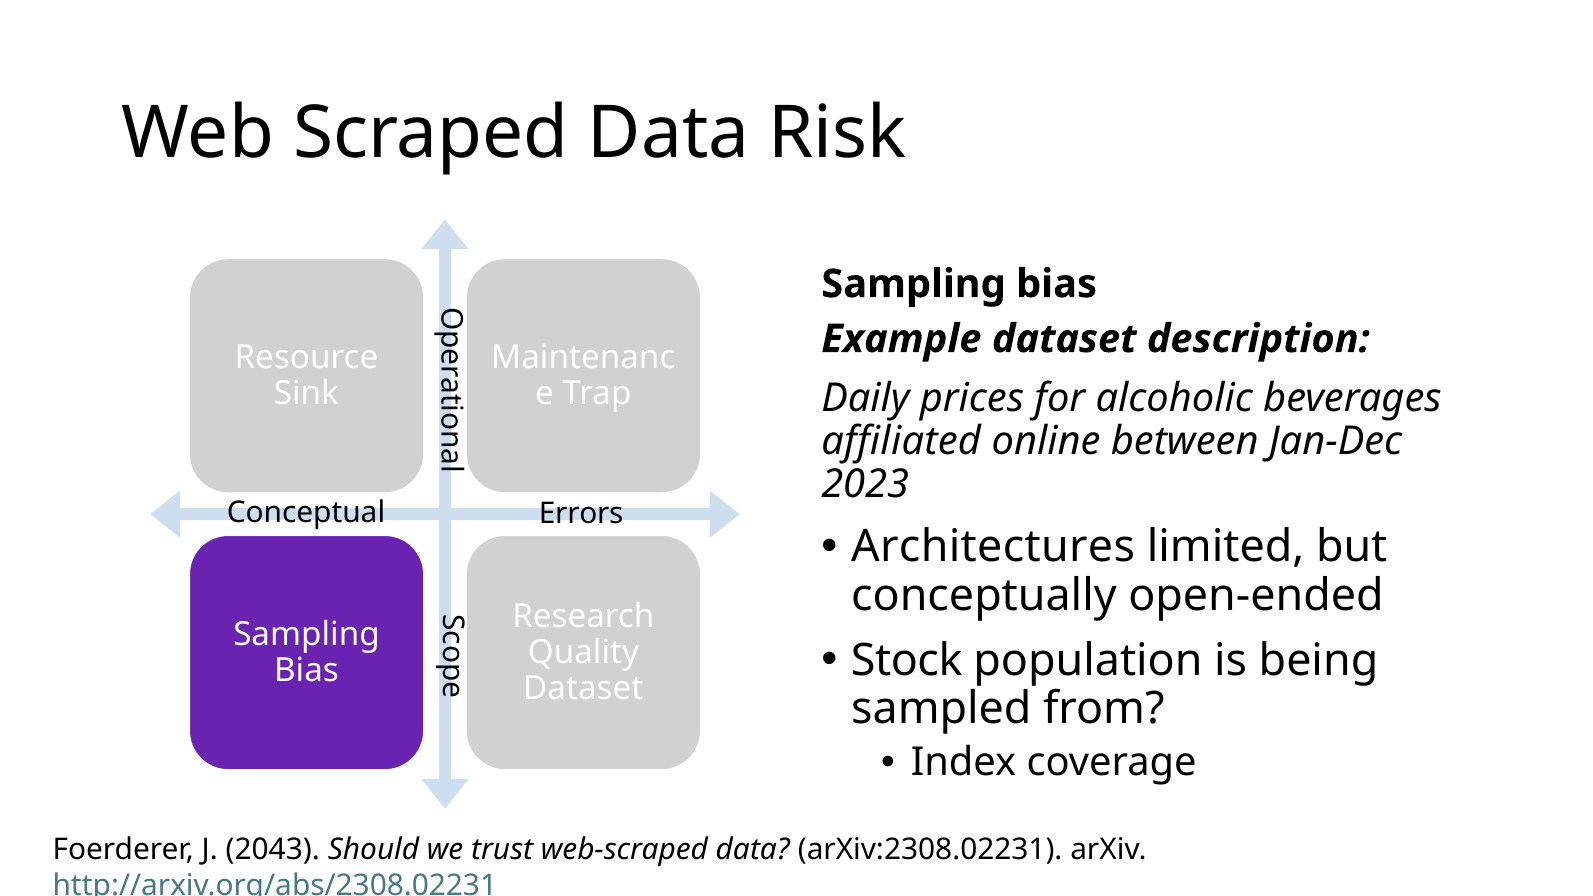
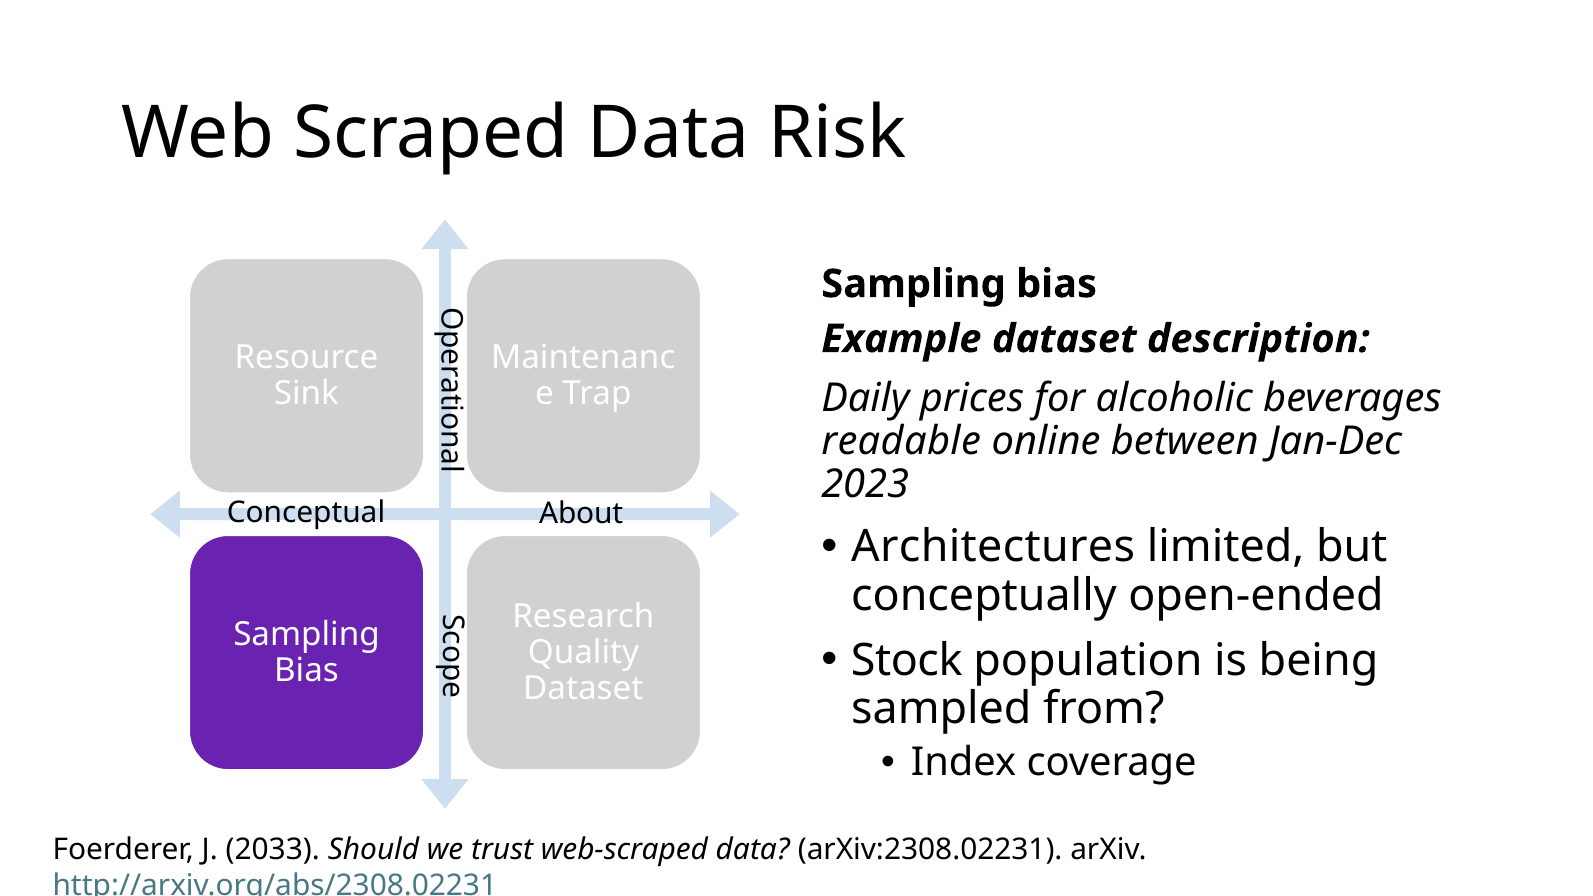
affiliated: affiliated -> readable
Errors: Errors -> About
2043: 2043 -> 2033
